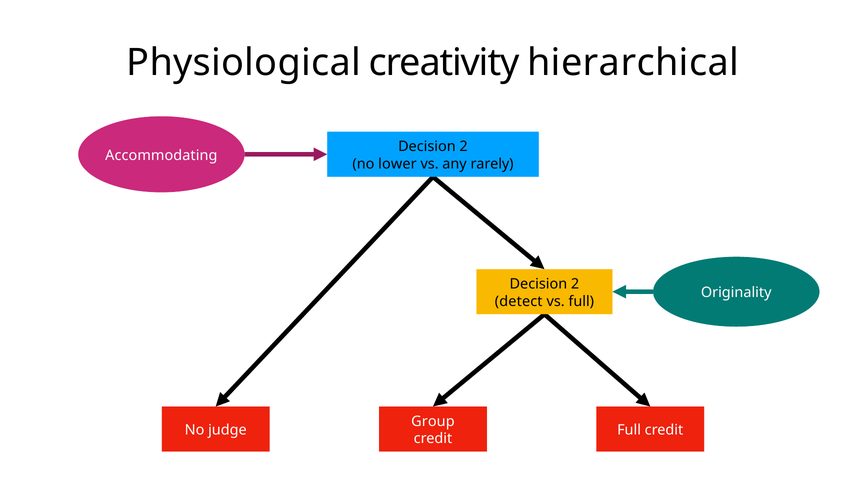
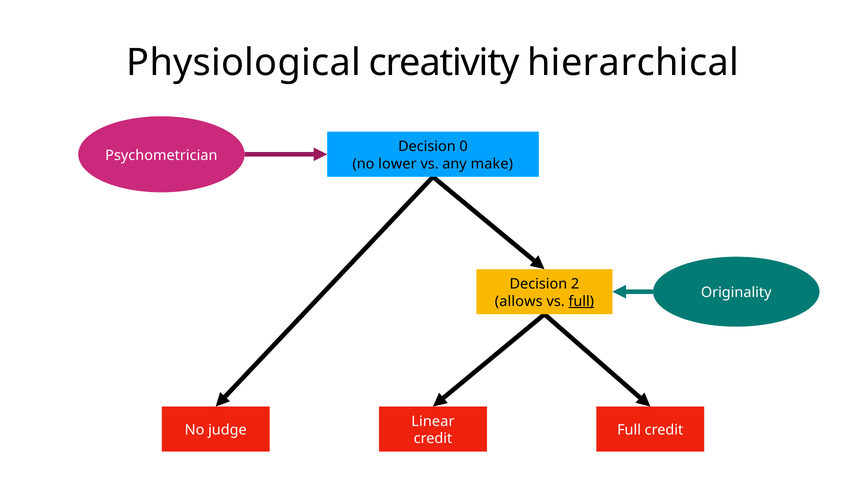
2 at (464, 147): 2 -> 0
Accommodating: Accommodating -> Psychometrician
rarely: rarely -> make
detect: detect -> allows
full at (581, 301) underline: none -> present
Group: Group -> Linear
